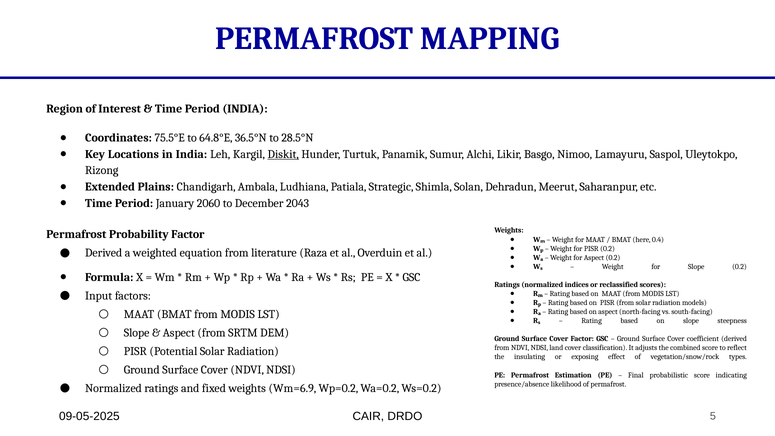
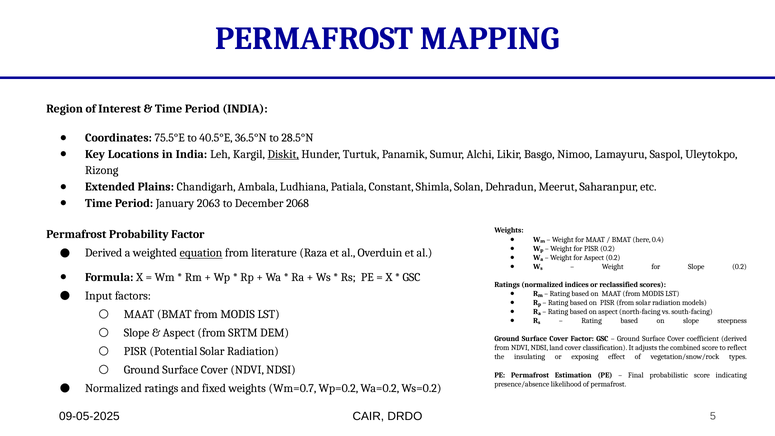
64.8°E: 64.8°E -> 40.5°E
Strategic: Strategic -> Constant
2060: 2060 -> 2063
2043: 2043 -> 2068
equation underline: none -> present
Wm=6.9: Wm=6.9 -> Wm=0.7
